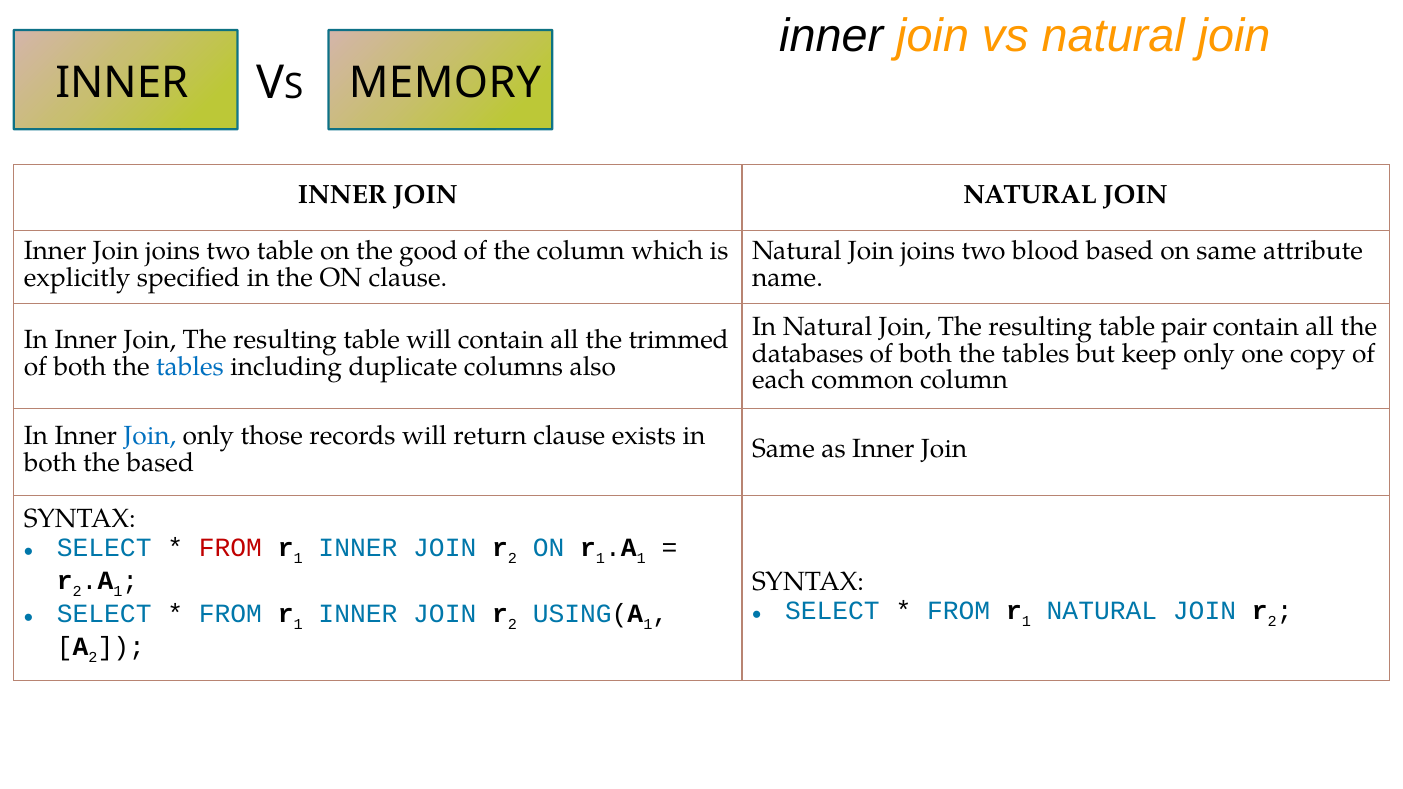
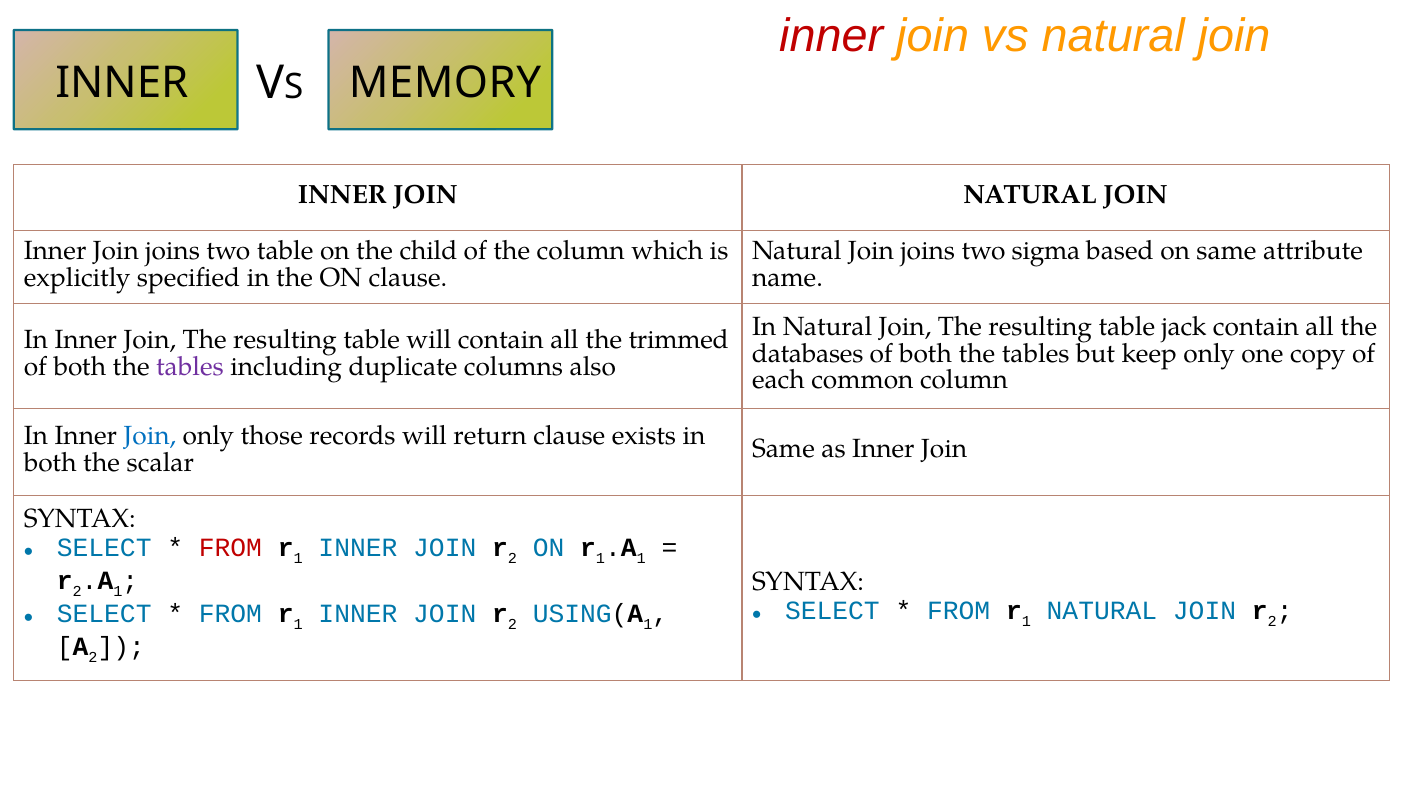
inner at (831, 37) colour: black -> red
good: good -> child
blood: blood -> sigma
pair: pair -> jack
tables at (190, 367) colour: blue -> purple
the based: based -> scalar
